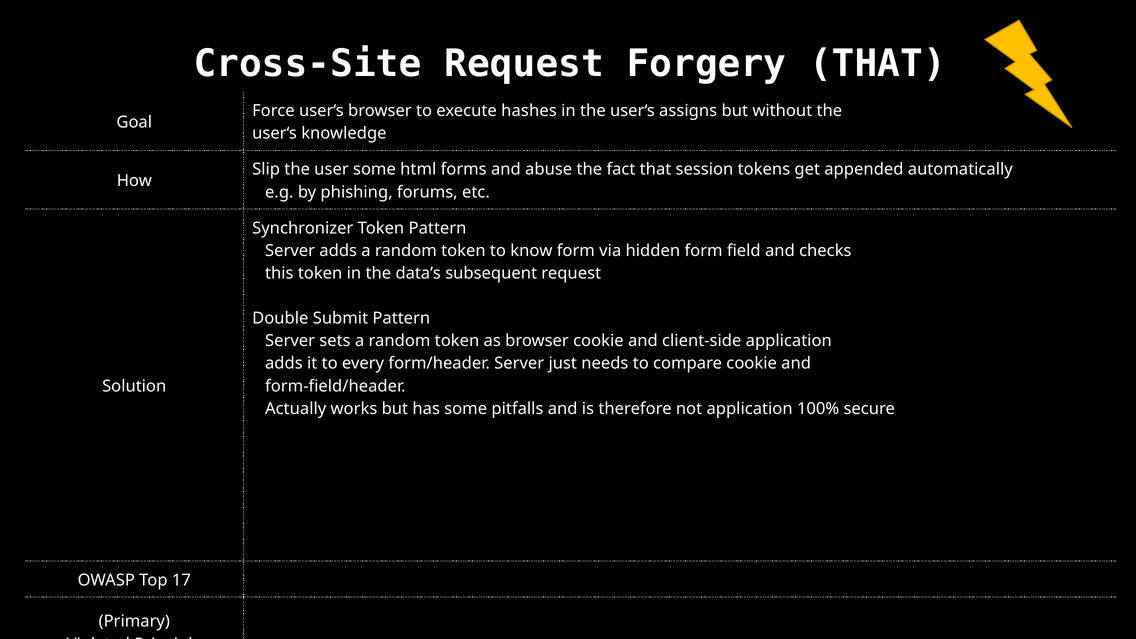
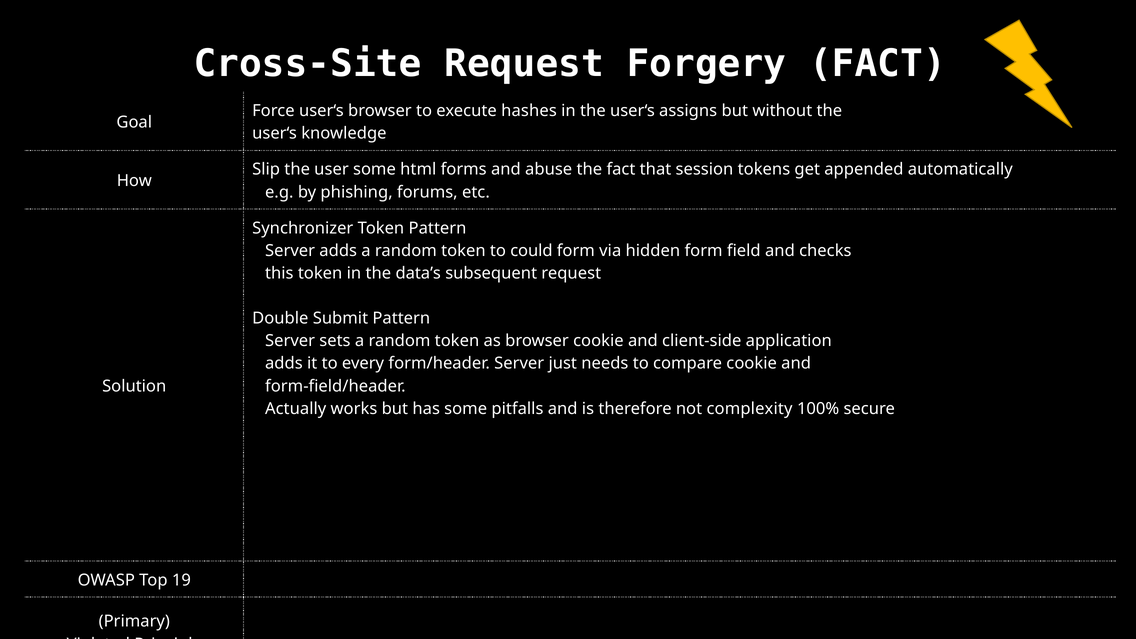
Forgery THAT: THAT -> FACT
know: know -> could
not application: application -> complexity
17: 17 -> 19
